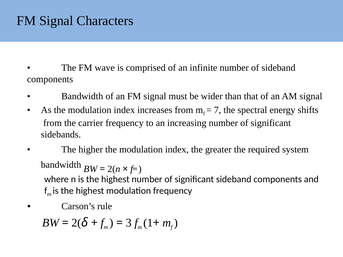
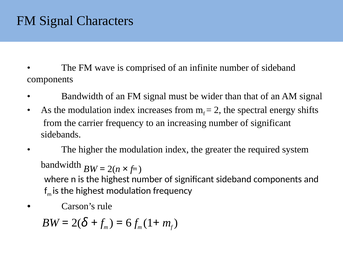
7: 7 -> 2
3: 3 -> 6
